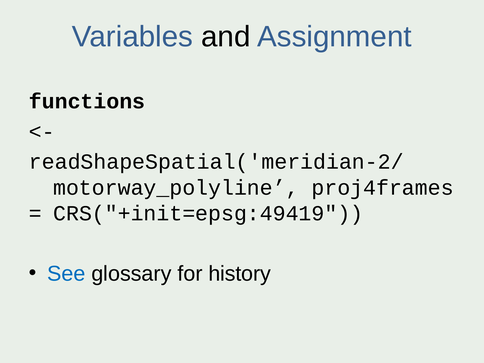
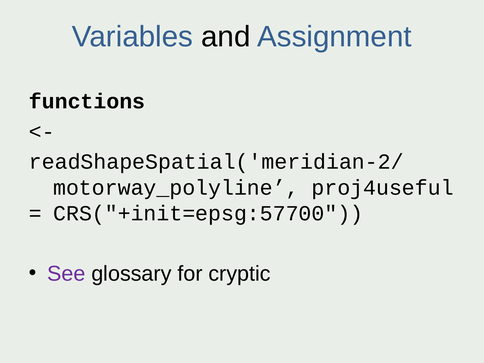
proj4frames: proj4frames -> proj4useful
CRS("+init=epsg:49419: CRS("+init=epsg:49419 -> CRS("+init=epsg:57700
See colour: blue -> purple
history: history -> cryptic
